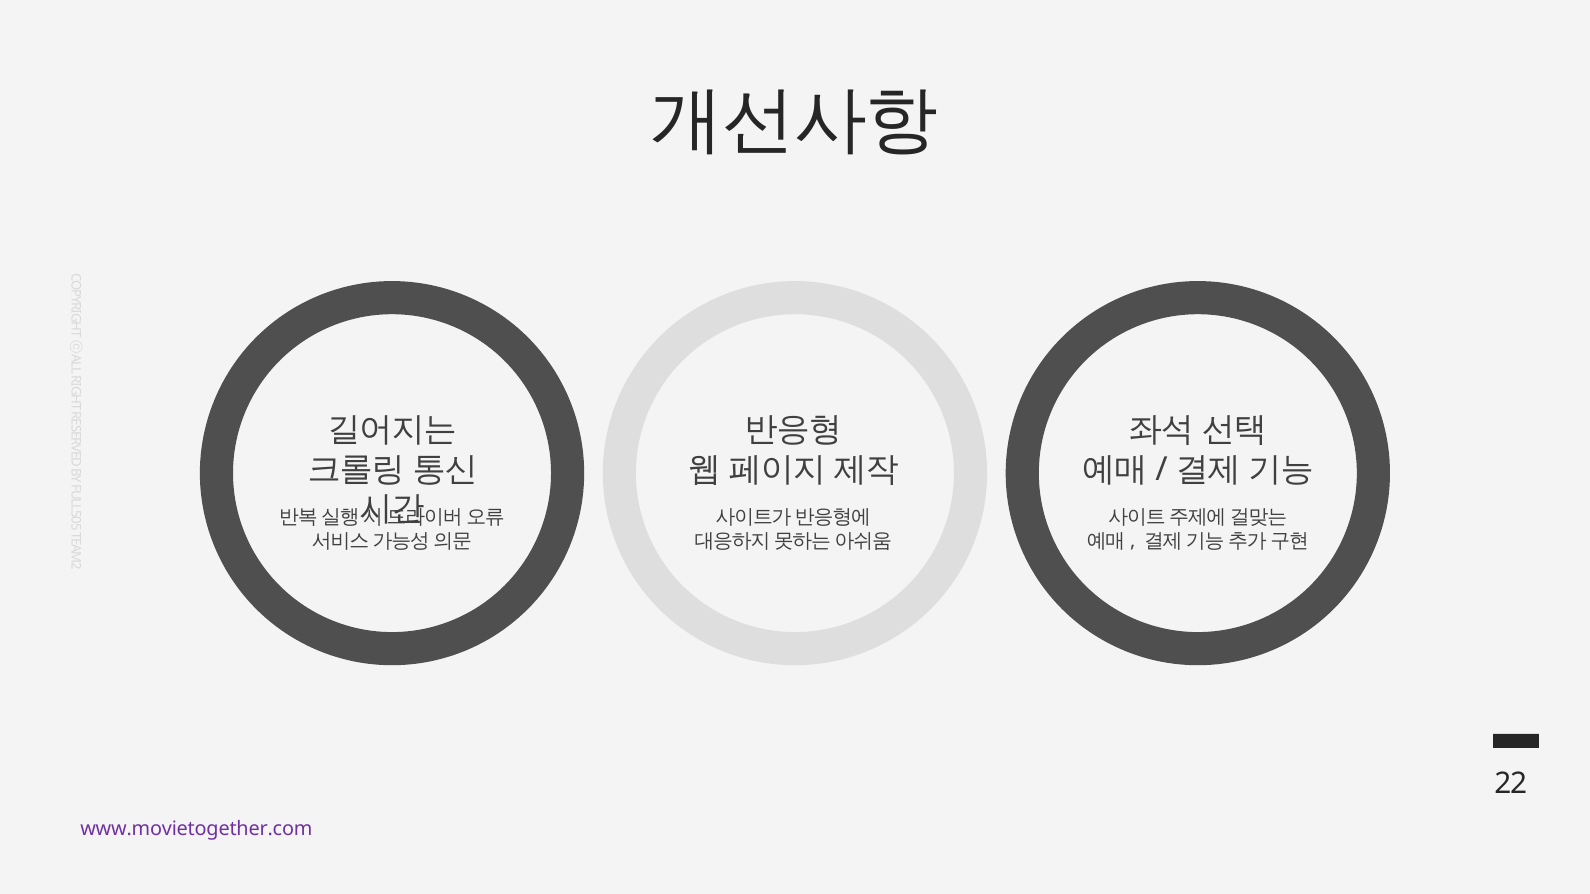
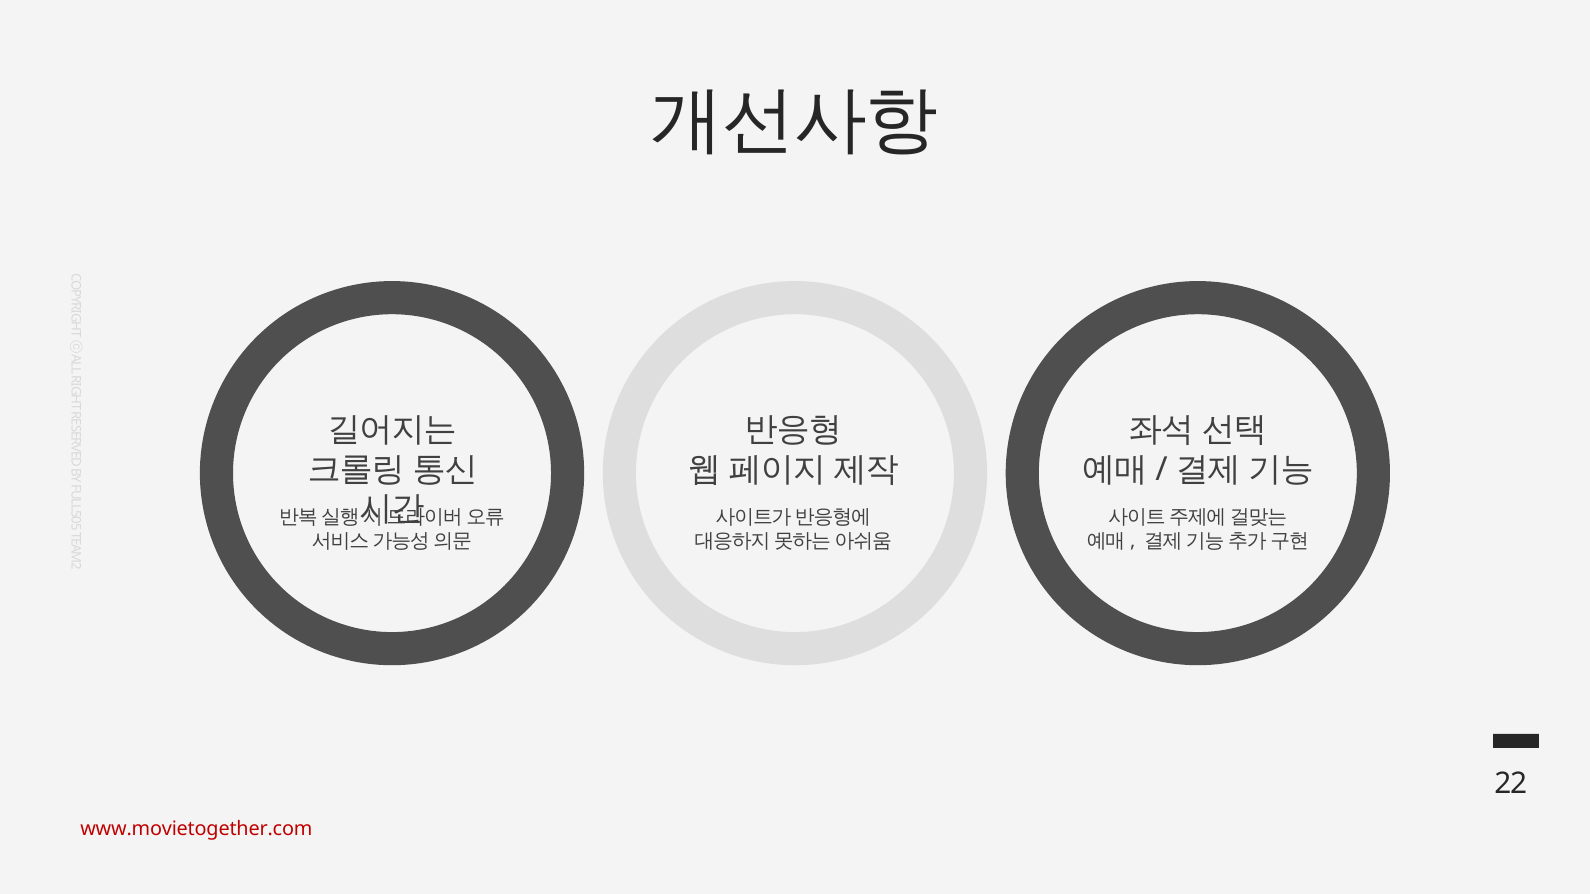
www.movietogether.com colour: purple -> red
